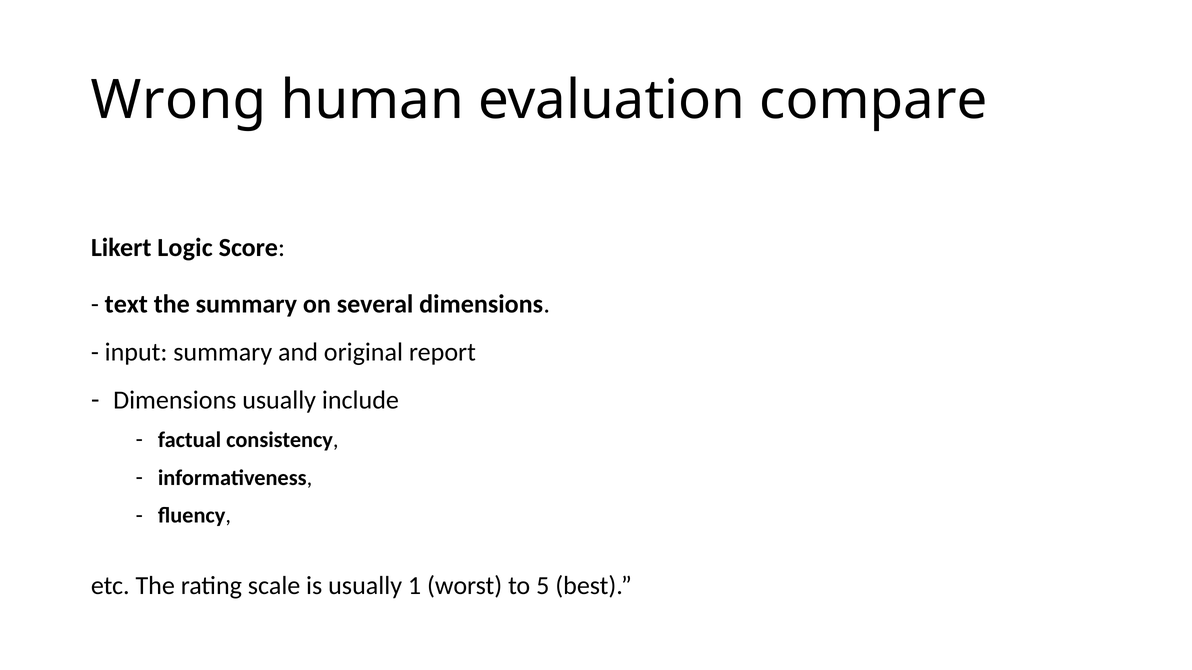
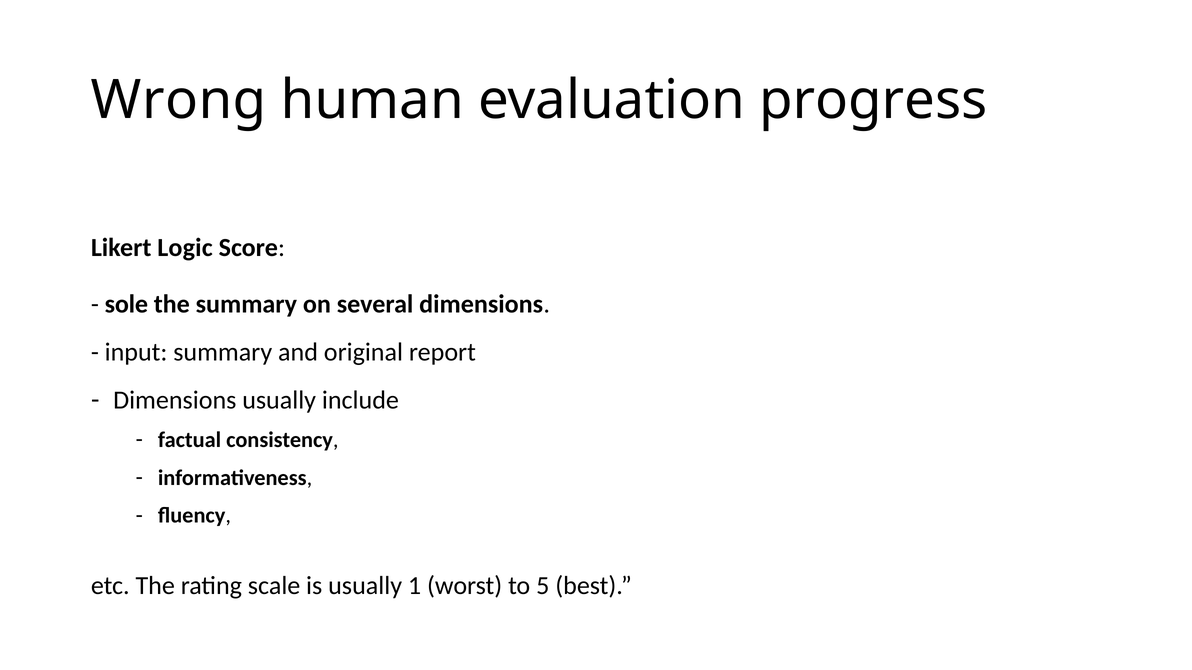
compare: compare -> progress
text: text -> sole
